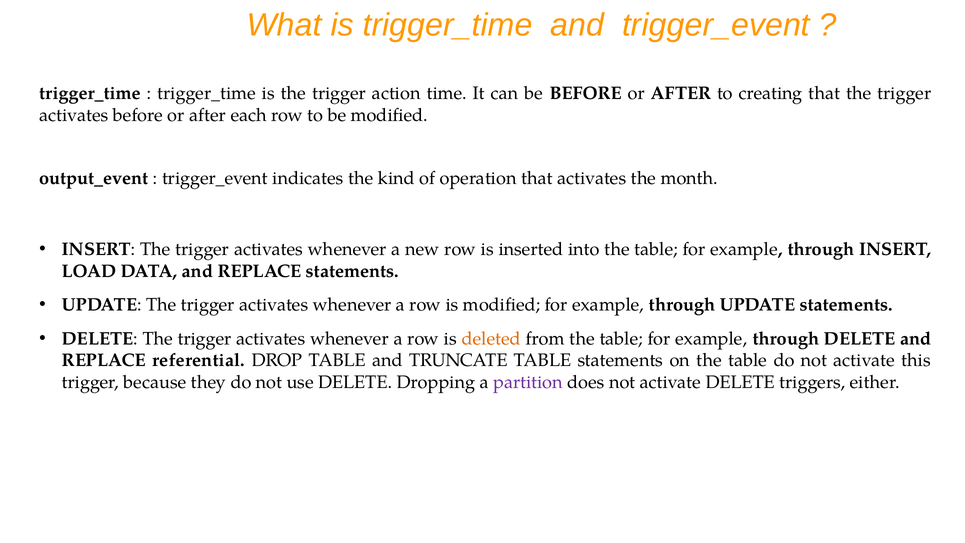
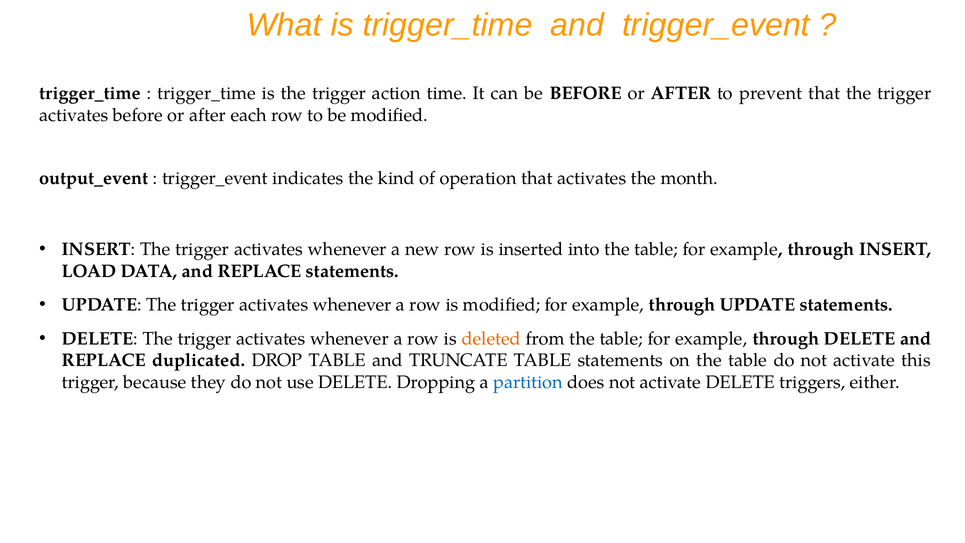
creating: creating -> prevent
referential: referential -> duplicated
partition colour: purple -> blue
